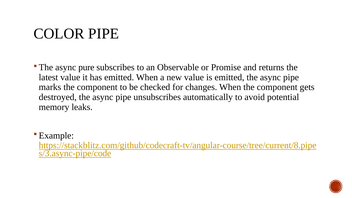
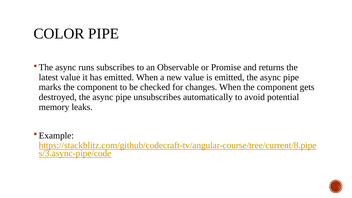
pure: pure -> runs
